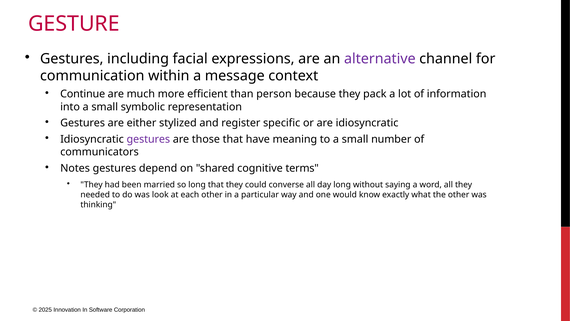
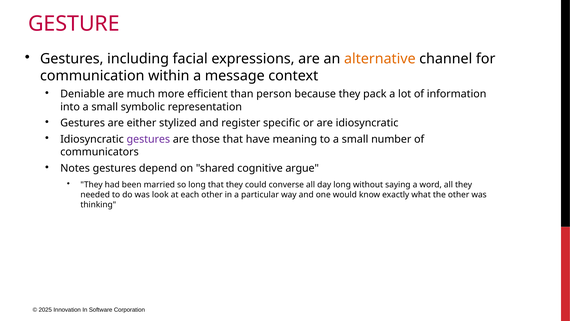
alternative colour: purple -> orange
Continue: Continue -> Deniable
terms: terms -> argue
